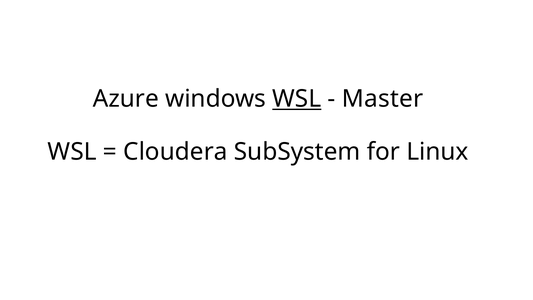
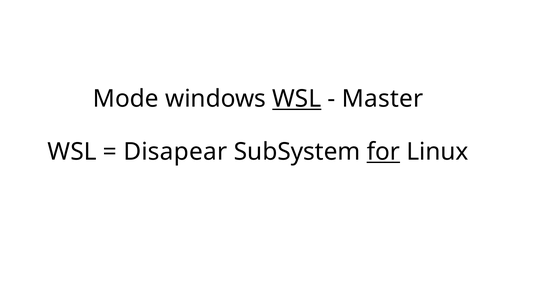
Azure: Azure -> Mode
Cloudera: Cloudera -> Disapear
for underline: none -> present
